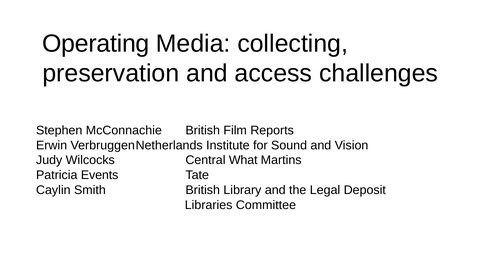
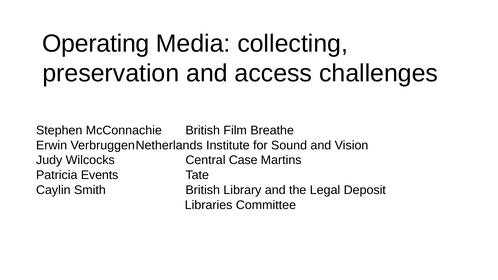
Reports: Reports -> Breathe
What: What -> Case
